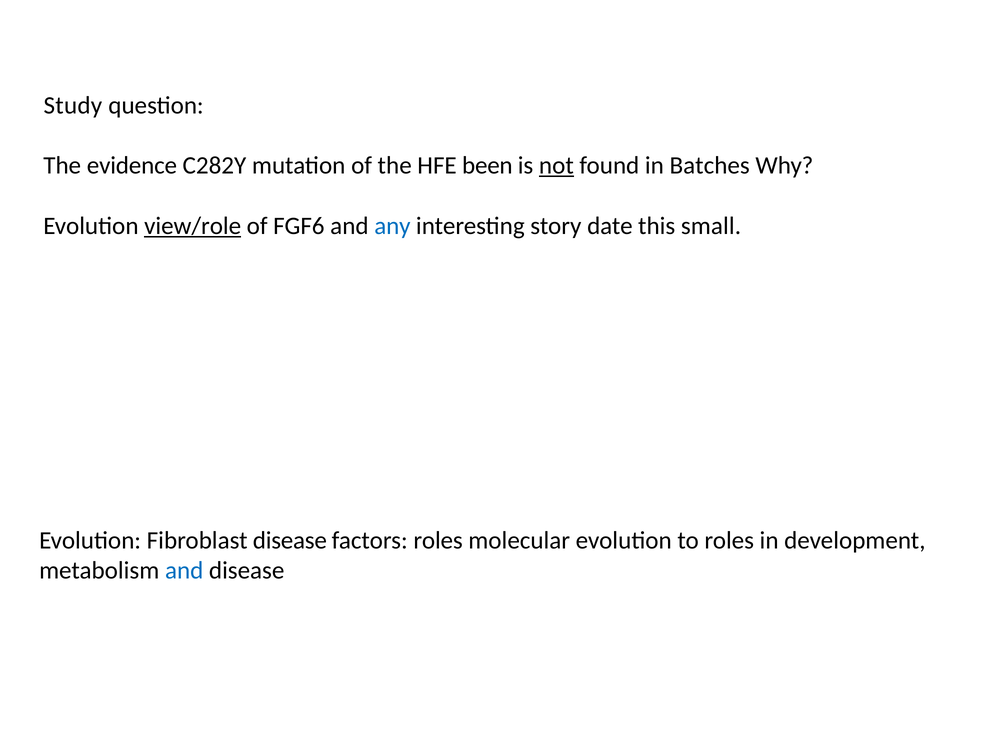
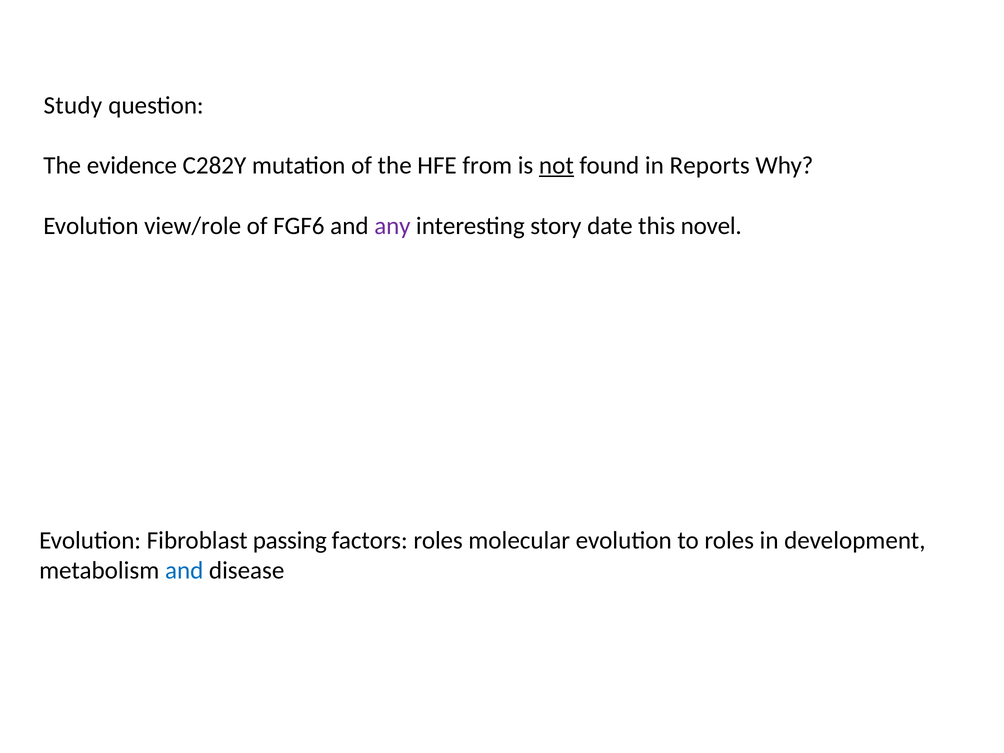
been: been -> from
Batches: Batches -> Reports
view/role underline: present -> none
any colour: blue -> purple
small: small -> novel
Fibroblast disease: disease -> passing
